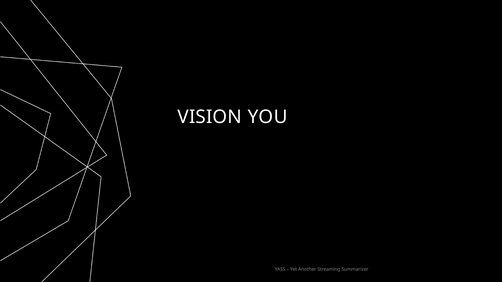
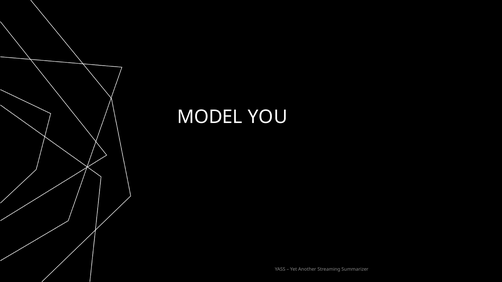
VISION: VISION -> MODEL
